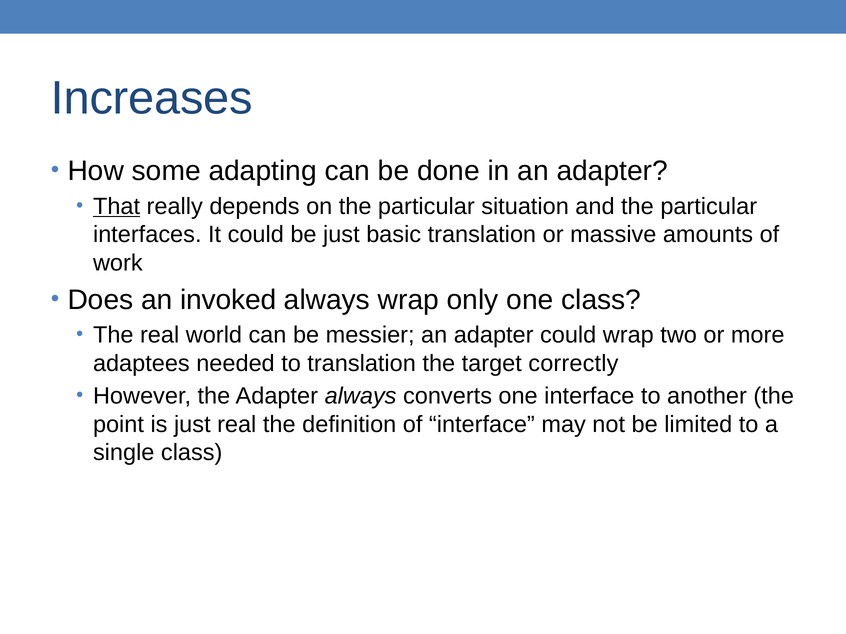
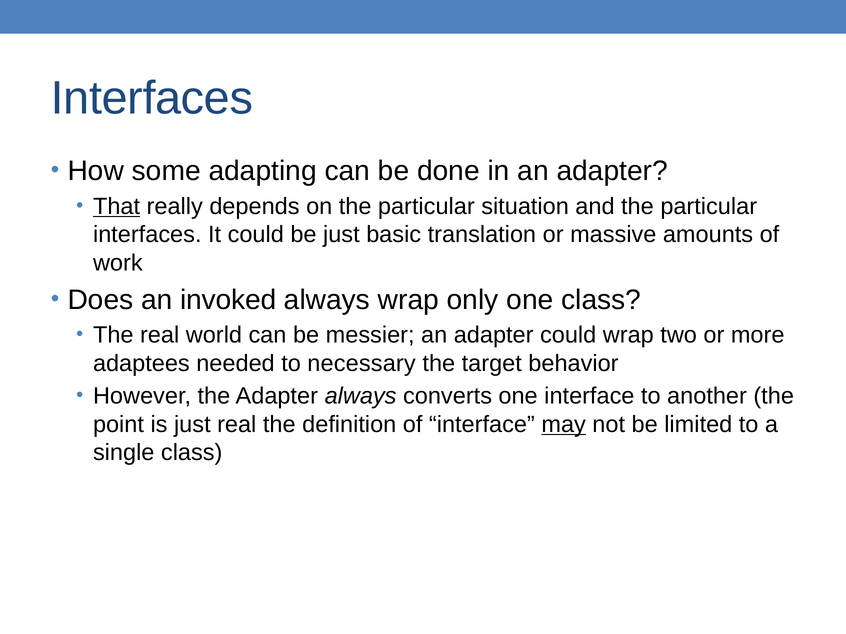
Increases at (152, 98): Increases -> Interfaces
to translation: translation -> necessary
correctly: correctly -> behavior
may underline: none -> present
